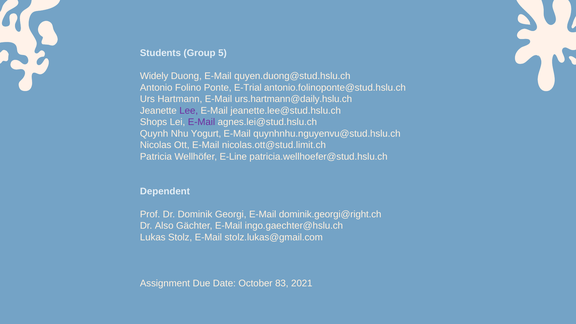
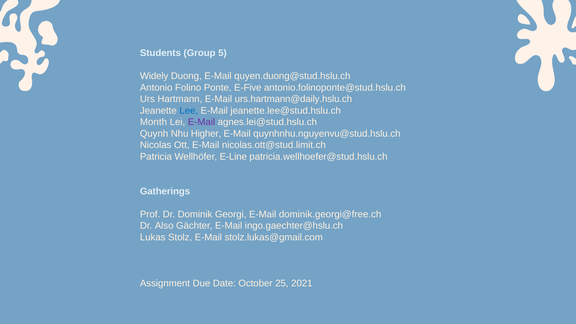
E-Trial: E-Trial -> E-Five
Lee colour: purple -> blue
Shops: Shops -> Month
Yogurt: Yogurt -> Higher
Dependent: Dependent -> Gatherings
dominik.georgi@right.ch: dominik.georgi@right.ch -> dominik.georgi@free.ch
83: 83 -> 25
